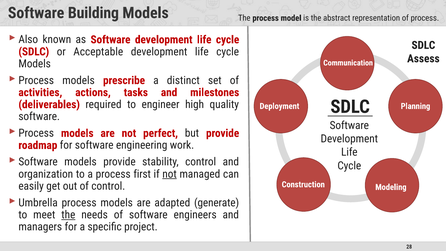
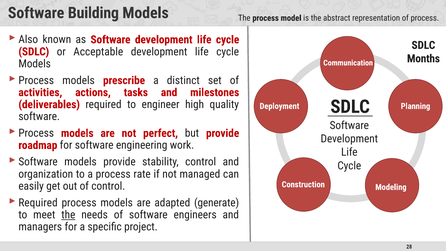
Assess: Assess -> Months
first: first -> rate
not at (170, 174) underline: present -> none
Umbrella at (38, 203): Umbrella -> Required
